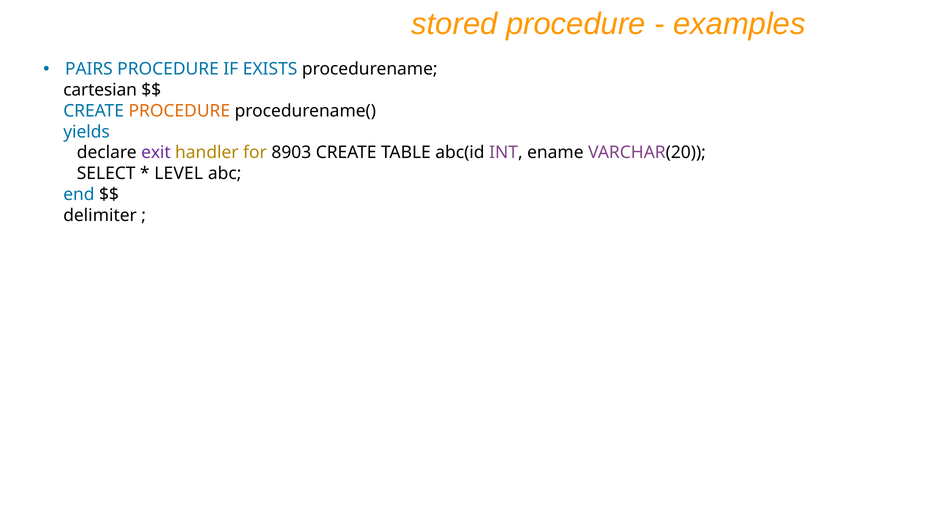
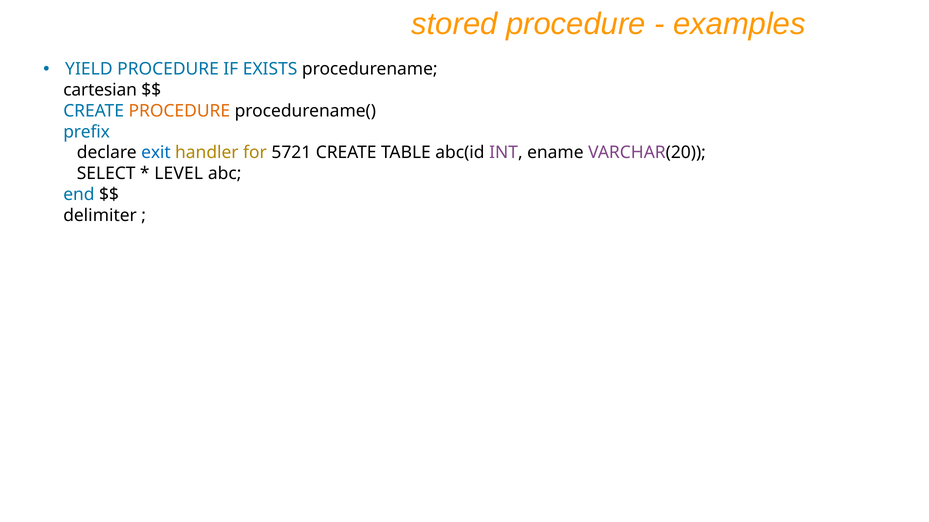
PAIRS: PAIRS -> YIELD
yields: yields -> prefix
exit colour: purple -> blue
8903: 8903 -> 5721
